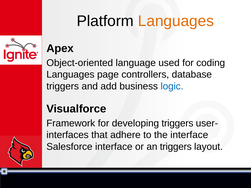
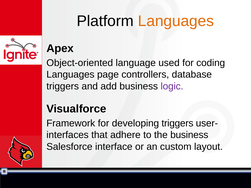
logic colour: blue -> purple
the interface: interface -> business
an triggers: triggers -> custom
